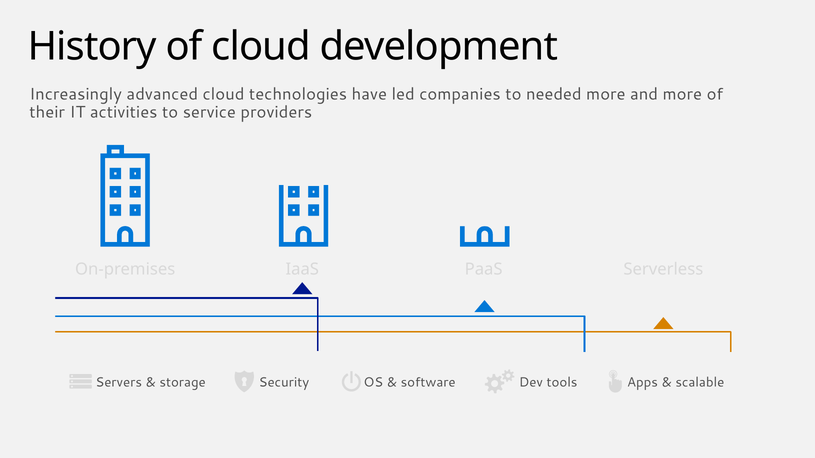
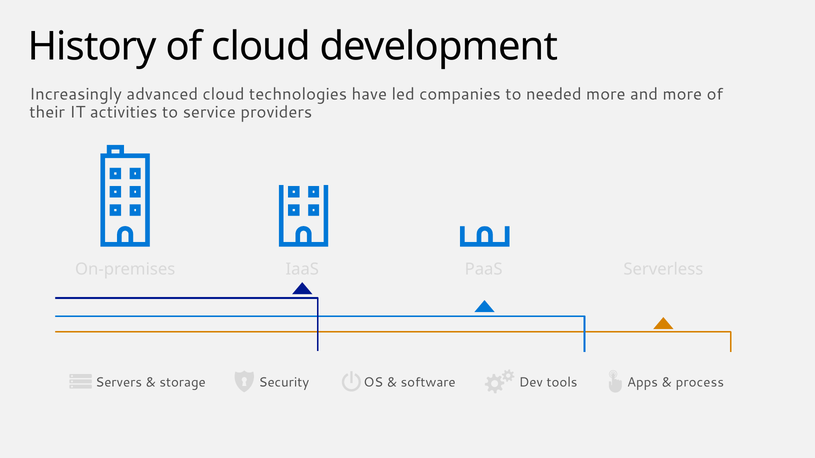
scalable: scalable -> process
